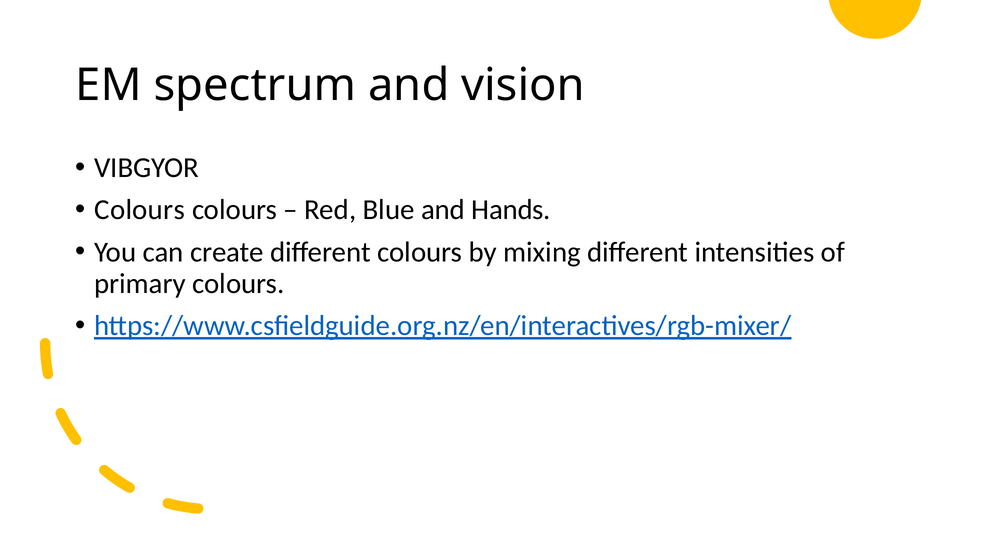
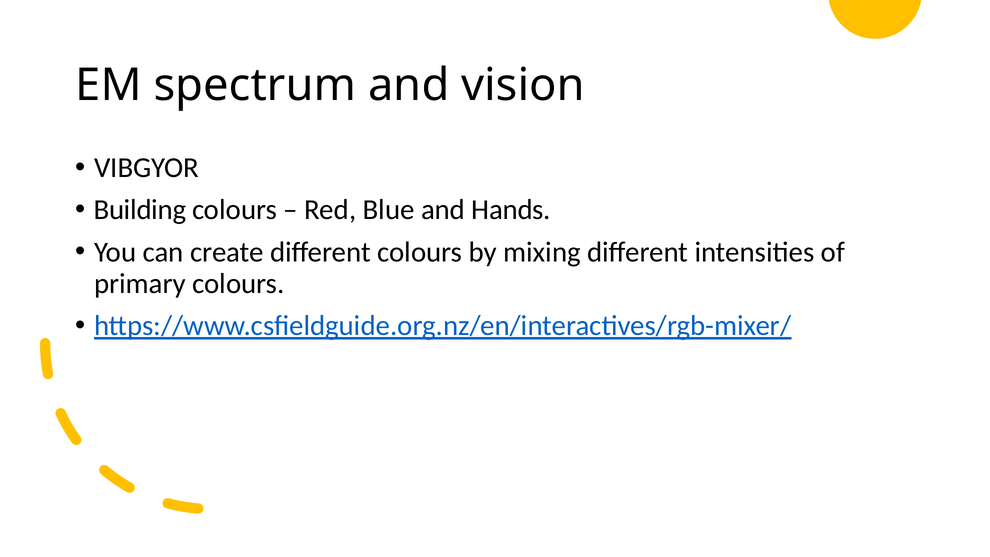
Colours at (140, 210): Colours -> Building
